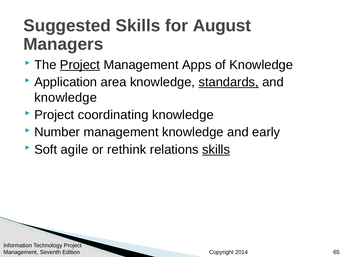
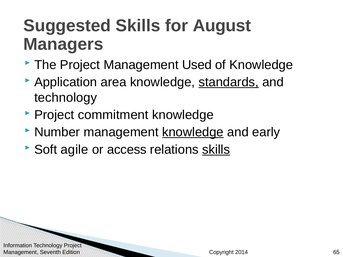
Project at (80, 65) underline: present -> none
Apps: Apps -> Used
knowledge at (66, 98): knowledge -> technology
coordinating: coordinating -> commitment
knowledge at (193, 132) underline: none -> present
rethink: rethink -> access
